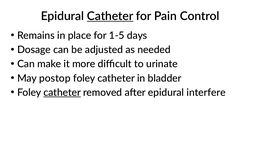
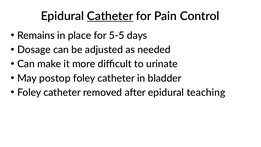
1-5: 1-5 -> 5-5
catheter at (62, 92) underline: present -> none
interfere: interfere -> teaching
